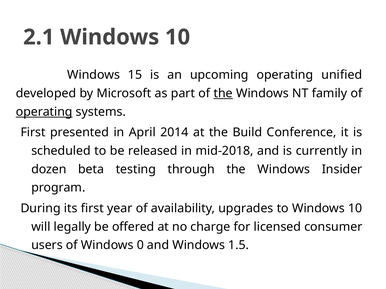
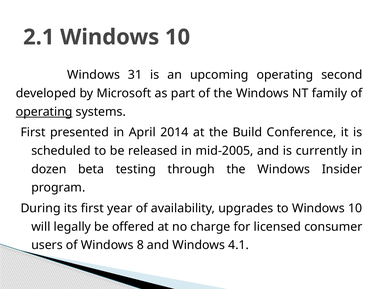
15: 15 -> 31
unified: unified -> second
the at (223, 93) underline: present -> none
mid-2018: mid-2018 -> mid-2005
0: 0 -> 8
1.5: 1.5 -> 4.1
